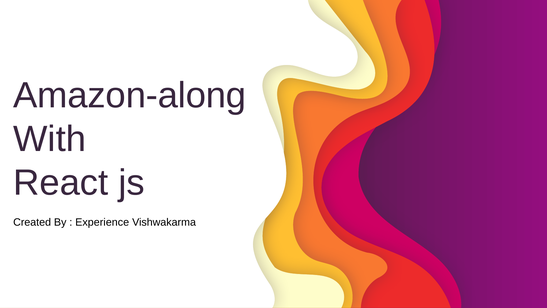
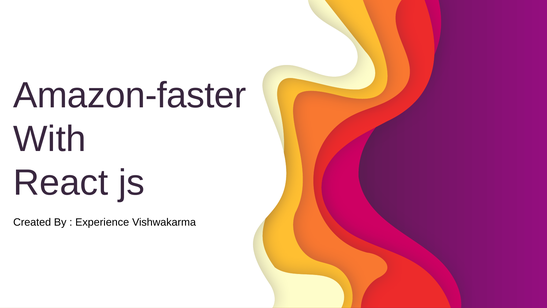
Amazon-along: Amazon-along -> Amazon-faster
